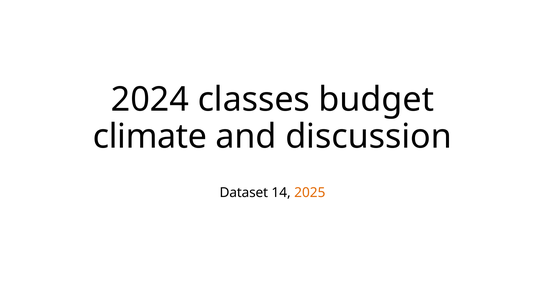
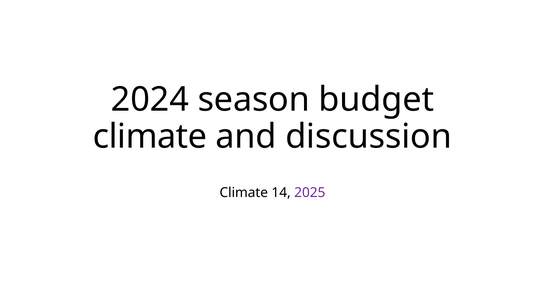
classes: classes -> season
Dataset at (244, 192): Dataset -> Climate
2025 colour: orange -> purple
